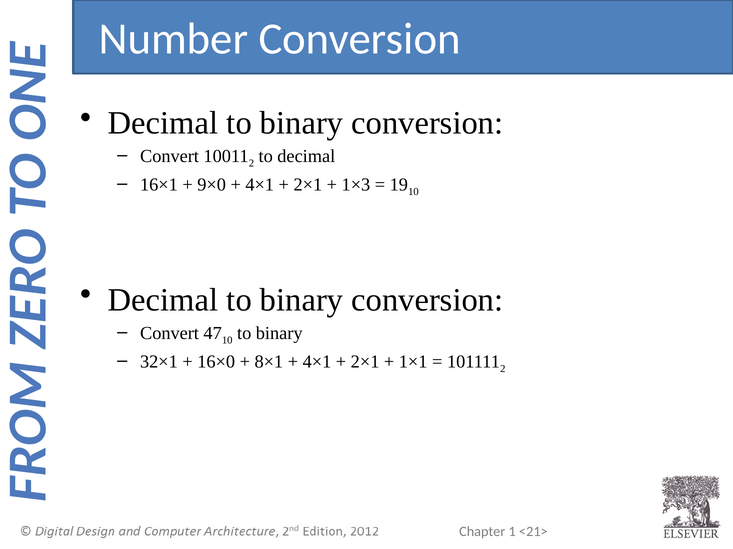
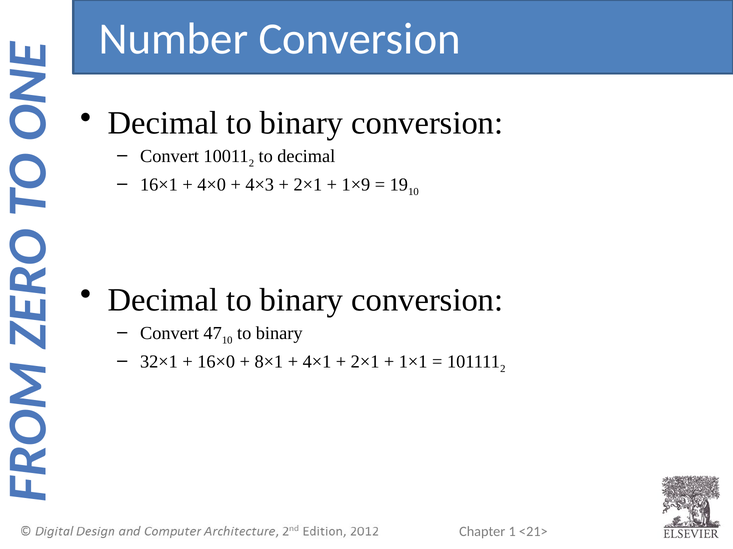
9×0: 9×0 -> 4×0
4×1 at (260, 185): 4×1 -> 4×3
1×3: 1×3 -> 1×9
